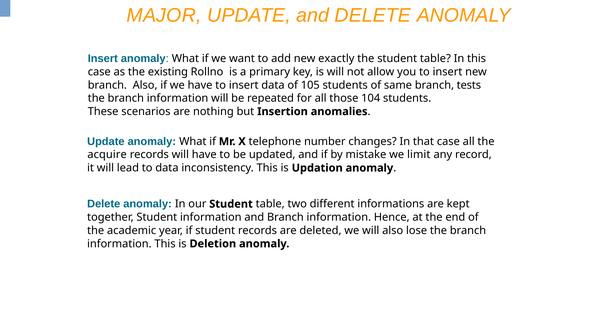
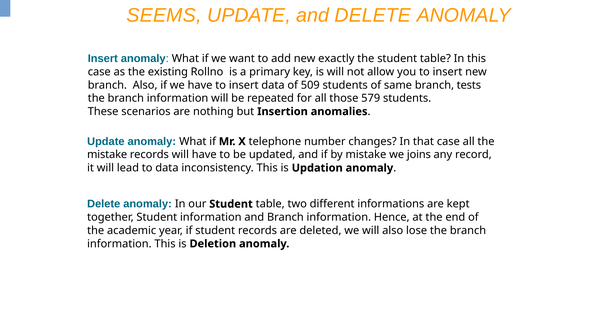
MAJOR: MAJOR -> SEEMS
105: 105 -> 509
104: 104 -> 579
acquire at (107, 155): acquire -> mistake
limit: limit -> joins
